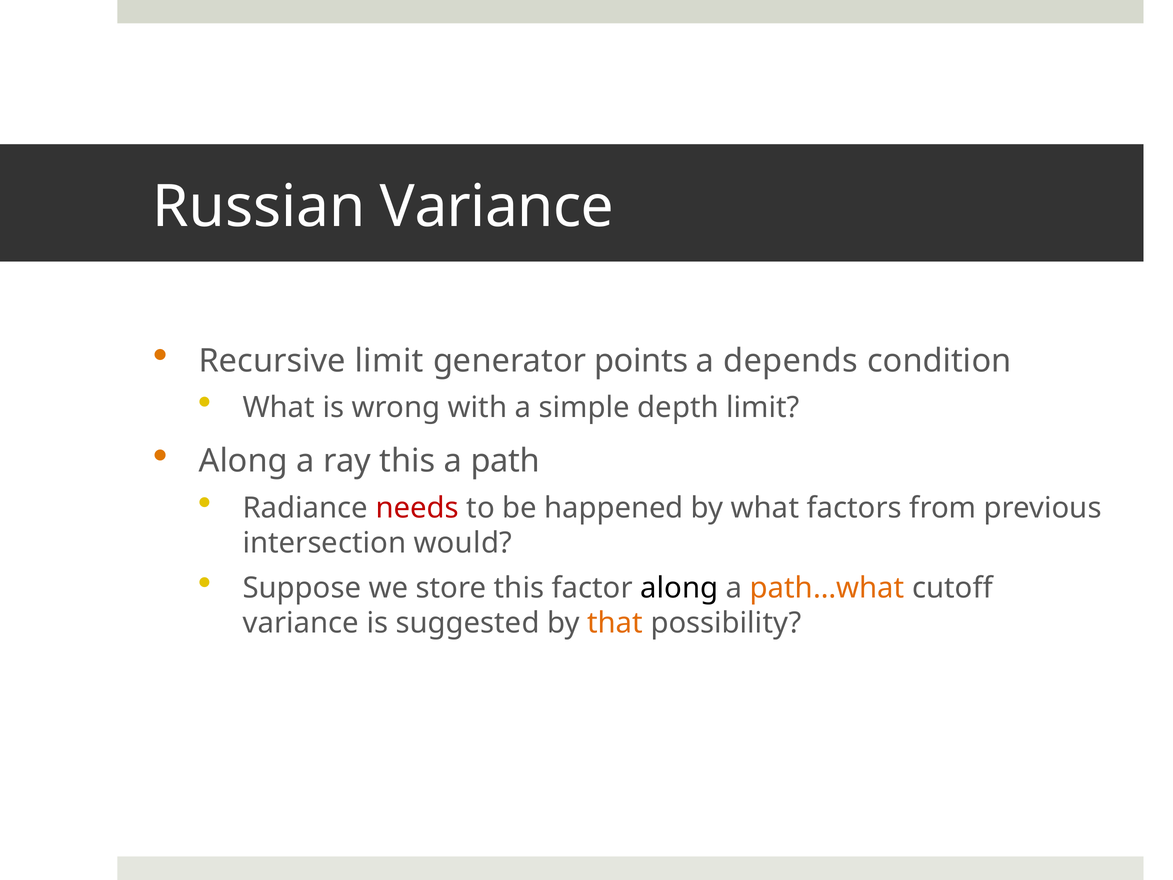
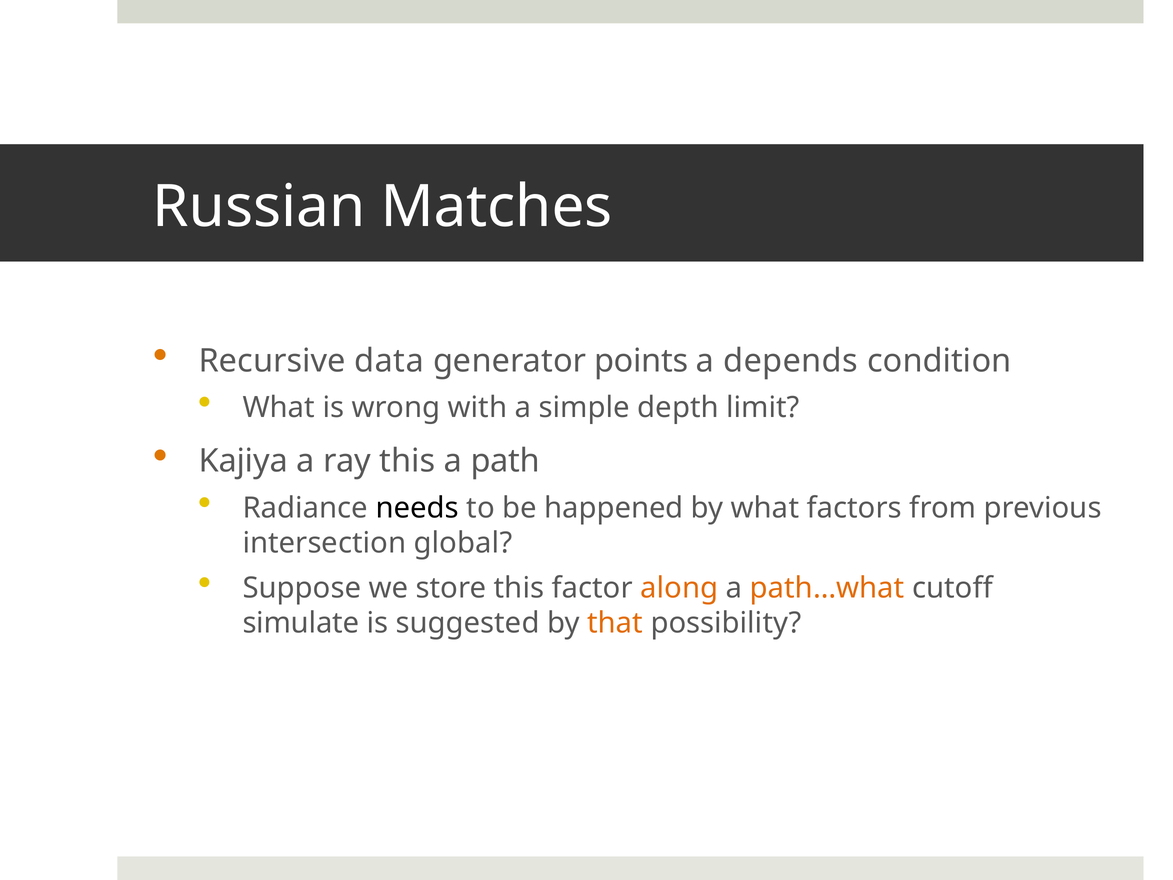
Russian Variance: Variance -> Matches
Recursive limit: limit -> data
Along at (243, 461): Along -> Kajiya
needs colour: red -> black
would: would -> global
along at (679, 588) colour: black -> orange
variance at (301, 623): variance -> simulate
